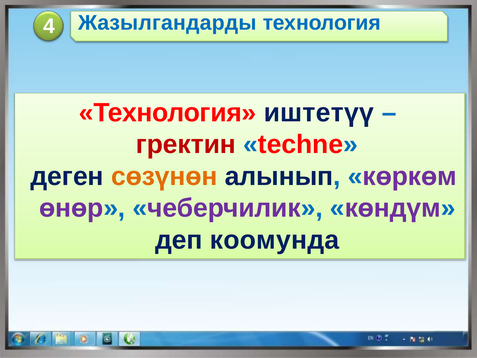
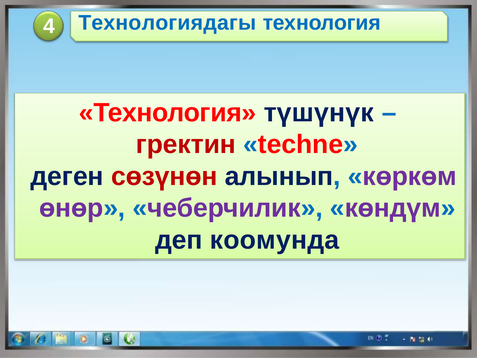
Жазылгандарды: Жазылгандарды -> Технологиядагы
иштетүү: иштетүү -> түшүнүк
сөзүнөн colour: orange -> red
